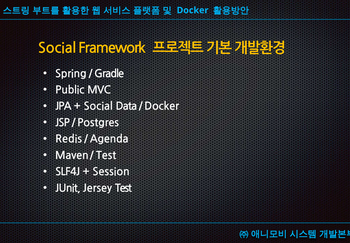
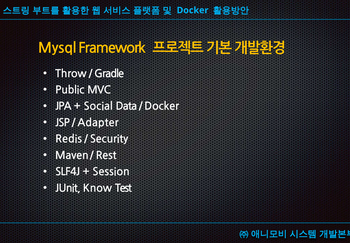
Social at (57, 48): Social -> Mysql
Spring: Spring -> Throw
Postgres: Postgres -> Adapter
Agenda: Agenda -> Security
Test at (106, 155): Test -> Rest
Jersey: Jersey -> Know
